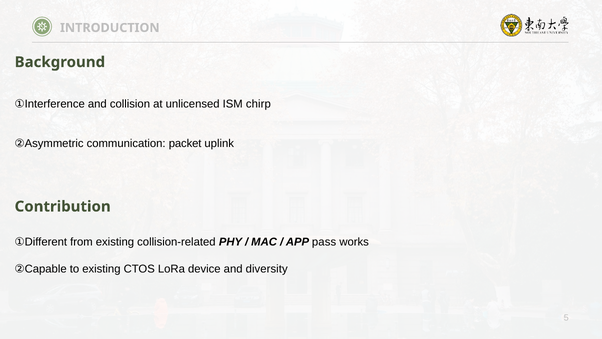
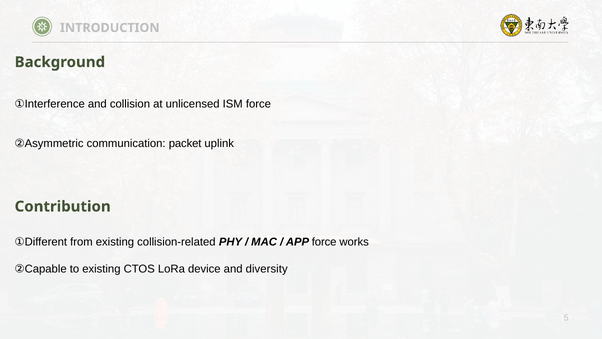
ISM chirp: chirp -> force
APP pass: pass -> force
